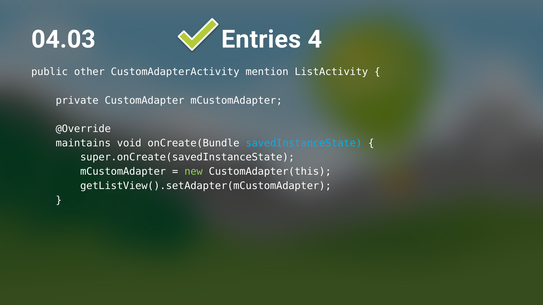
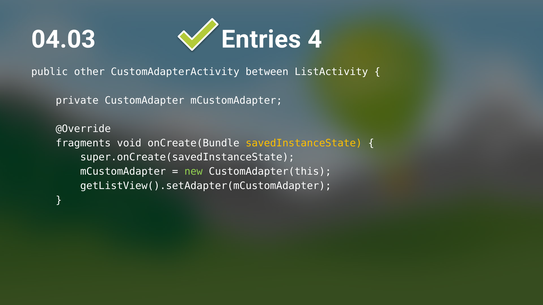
mention: mention -> between
maintains: maintains -> fragments
savedInstanceState colour: light blue -> yellow
